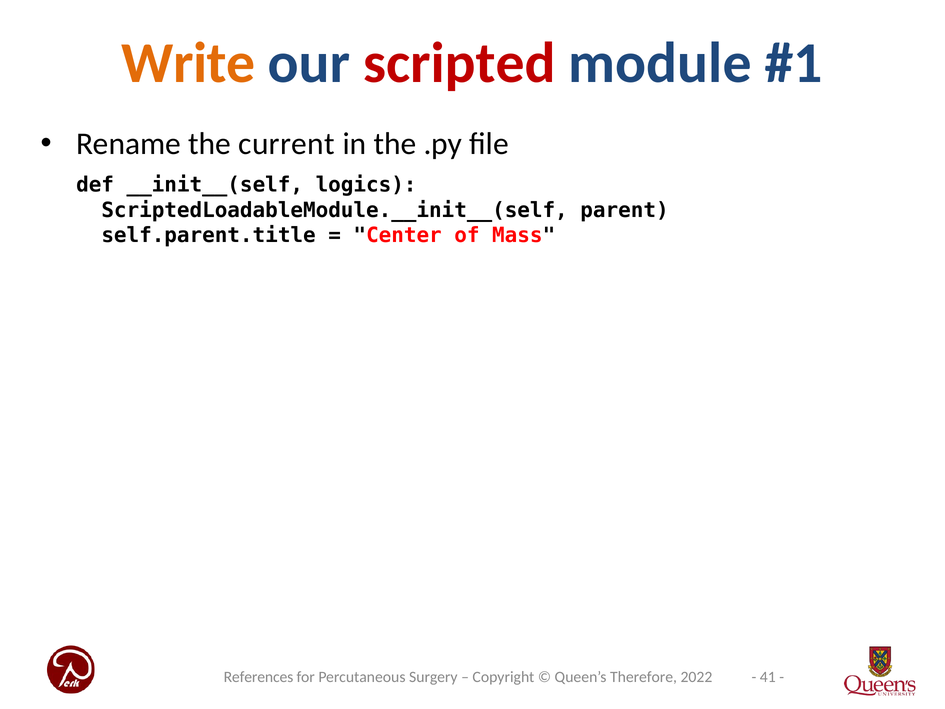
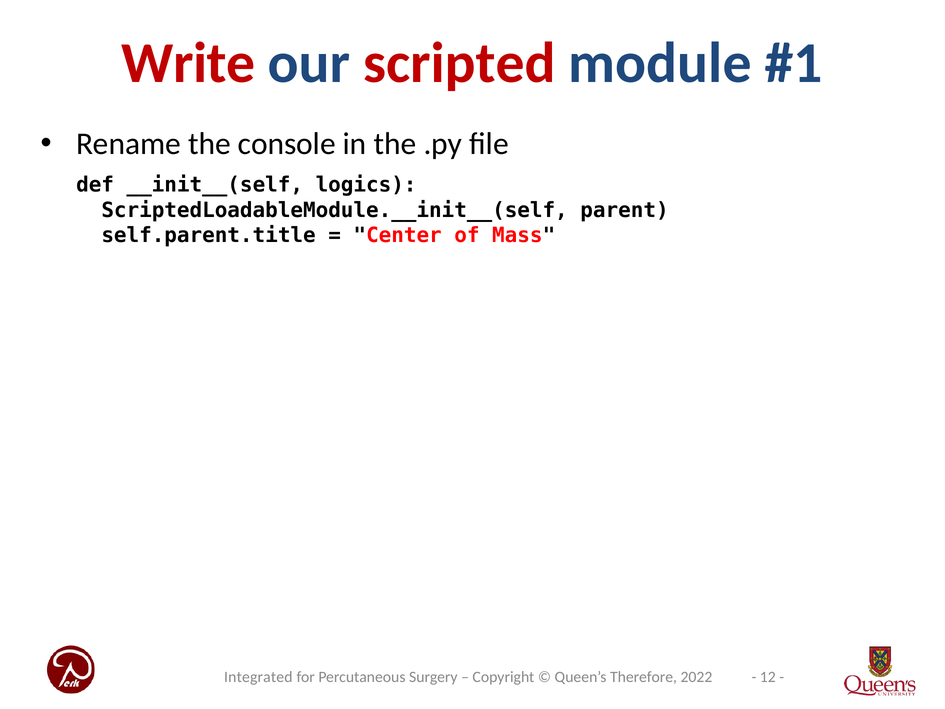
Write colour: orange -> red
current: current -> console
41: 41 -> 12
References: References -> Integrated
